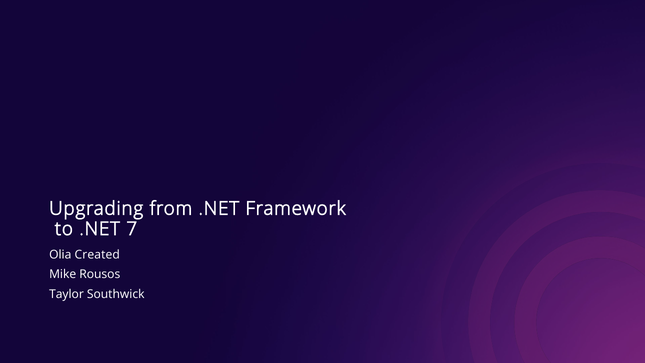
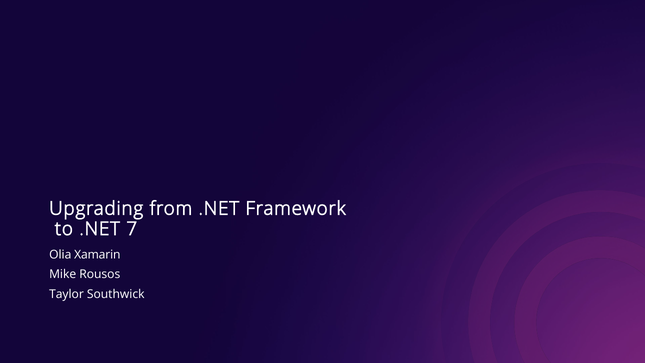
Created: Created -> Xamarin
